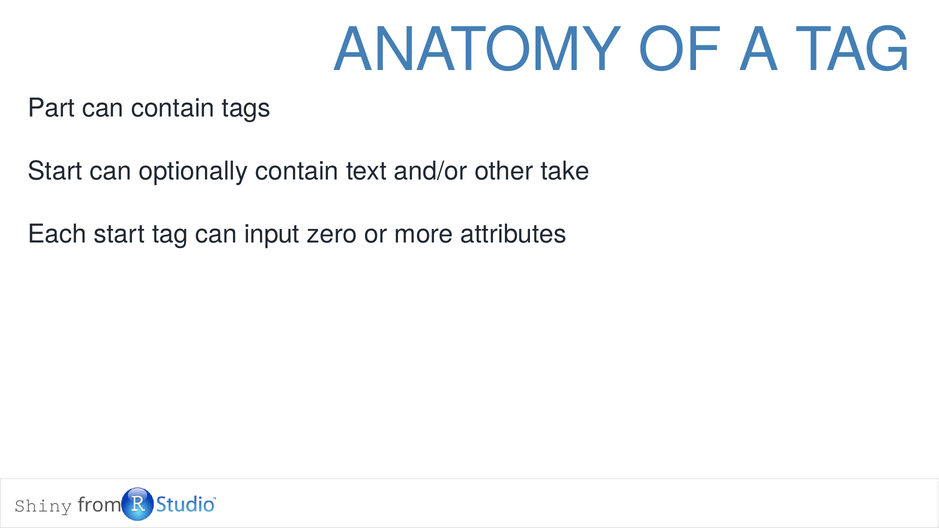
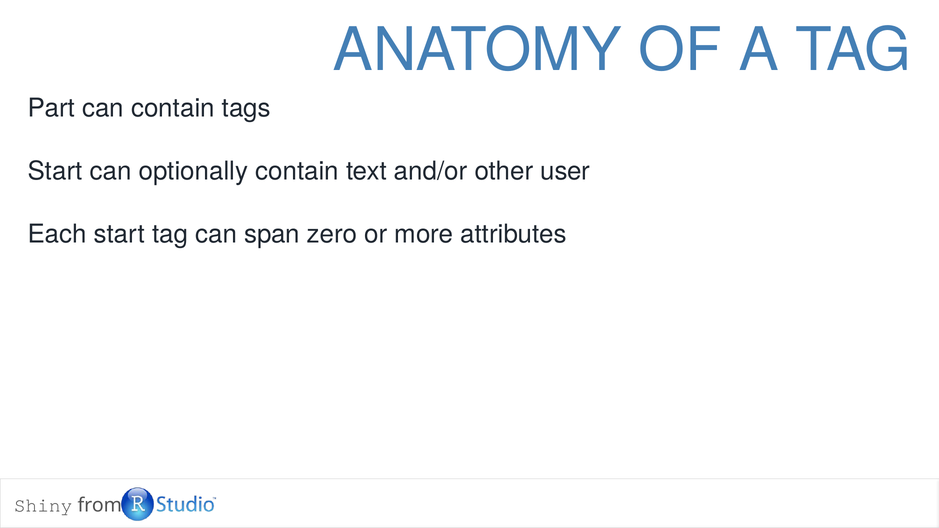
take: take -> user
input: input -> span
